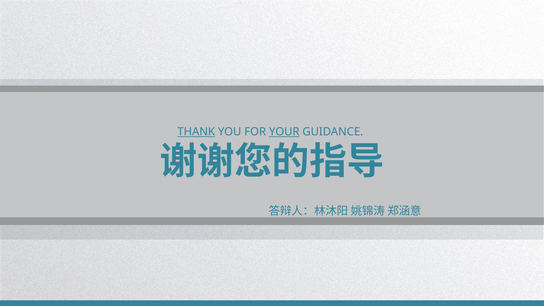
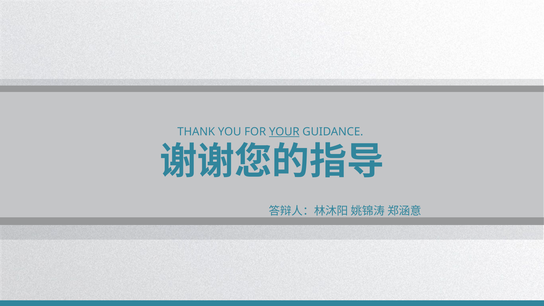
THANK underline: present -> none
